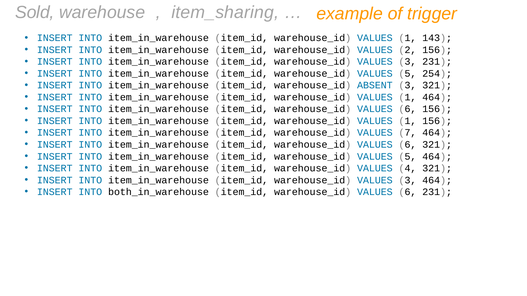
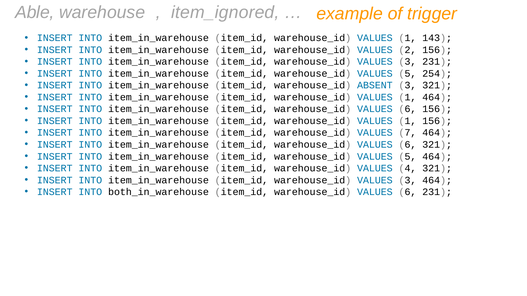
Sold: Sold -> Able
item_sharing: item_sharing -> item_ignored
